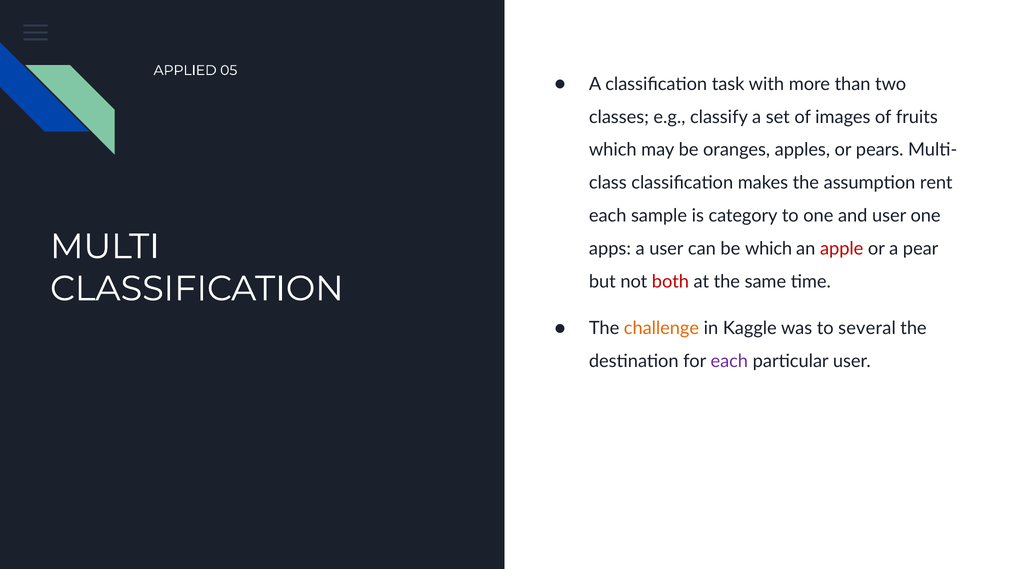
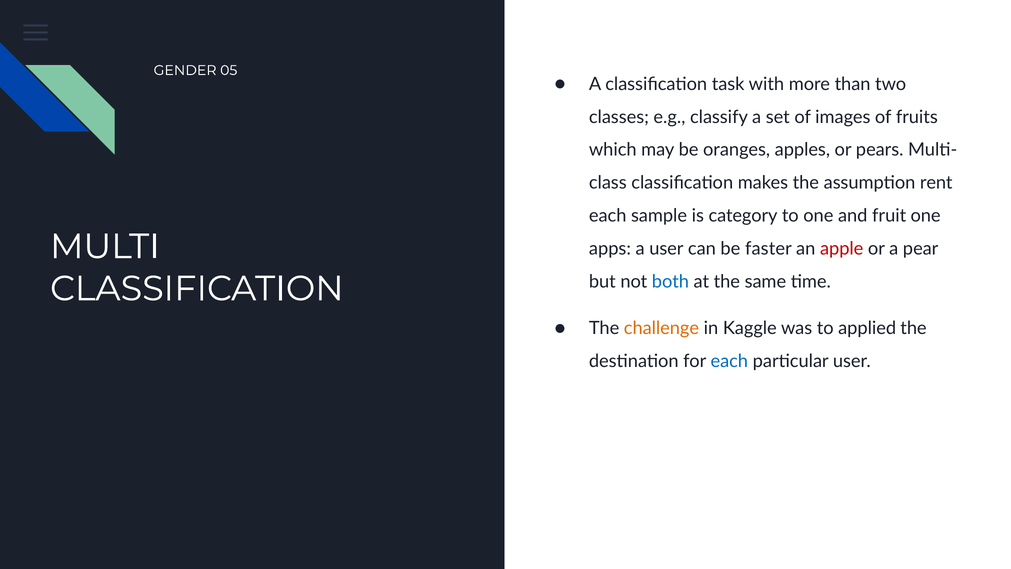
APPLIED: APPLIED -> GENDER
and user: user -> fruit
be which: which -> faster
both colour: red -> blue
several: several -> applied
each at (729, 361) colour: purple -> blue
